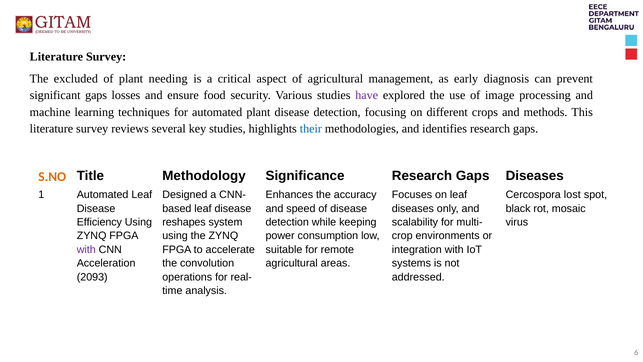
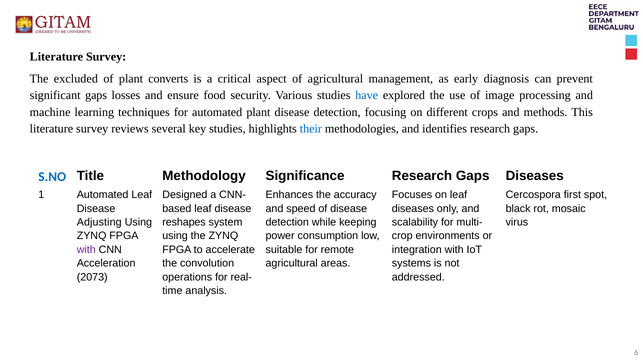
needing: needing -> converts
have colour: purple -> blue
S.NO colour: orange -> blue
lost: lost -> first
Efficiency: Efficiency -> Adjusting
2093: 2093 -> 2073
